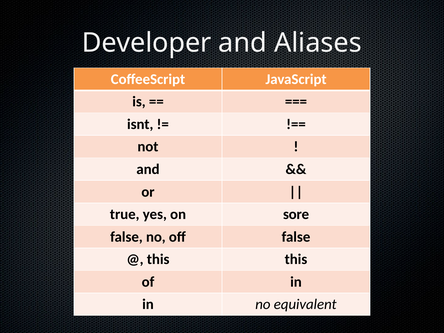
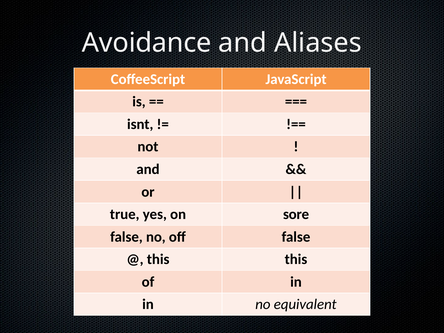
Developer: Developer -> Avoidance
